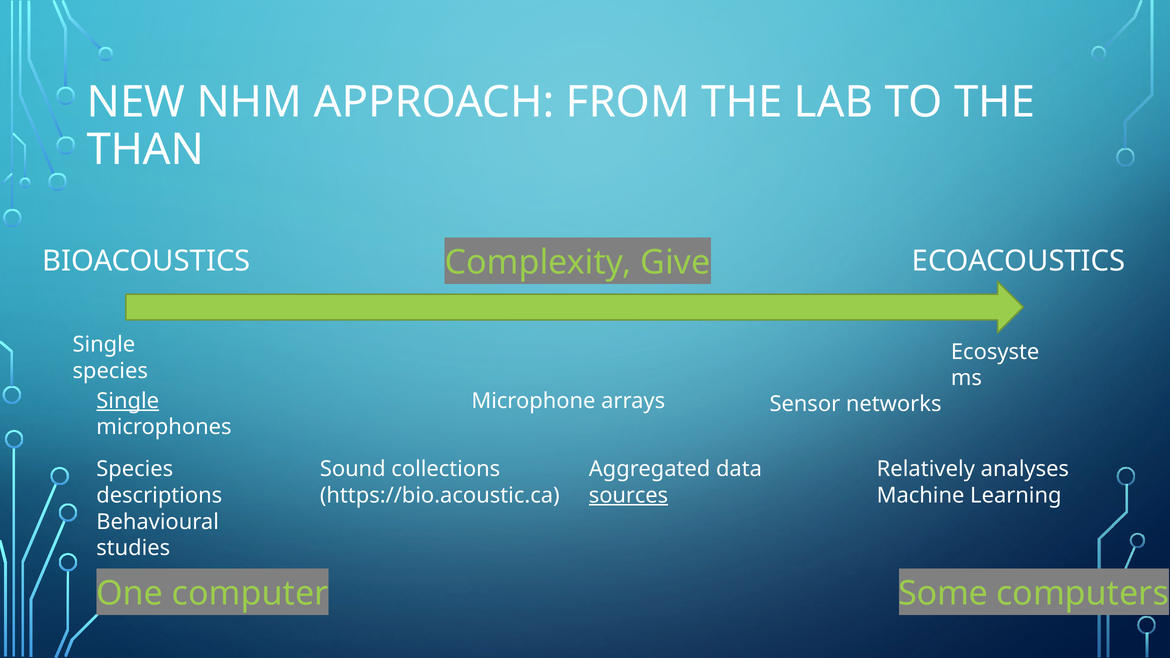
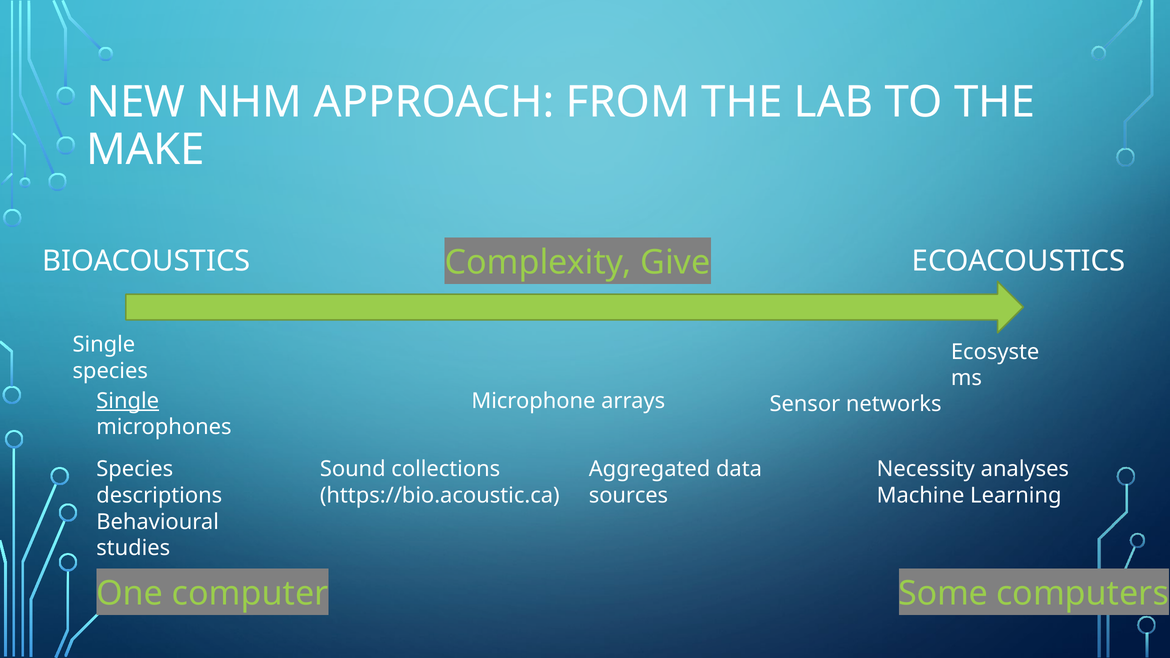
THAN: THAN -> MAKE
Relatively: Relatively -> Necessity
sources underline: present -> none
